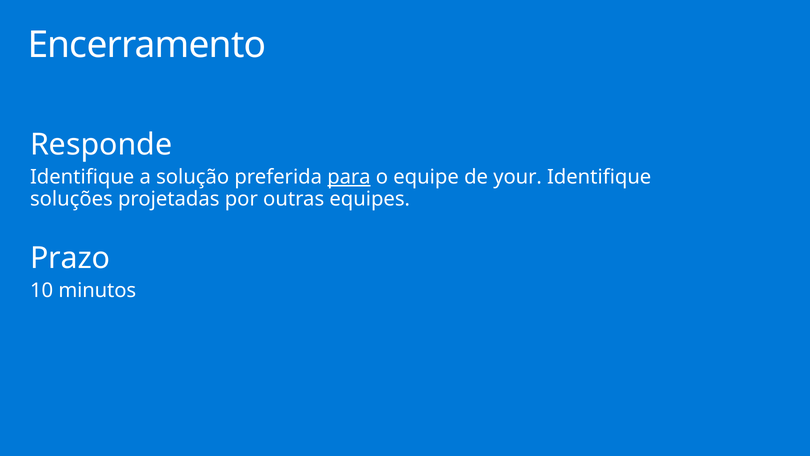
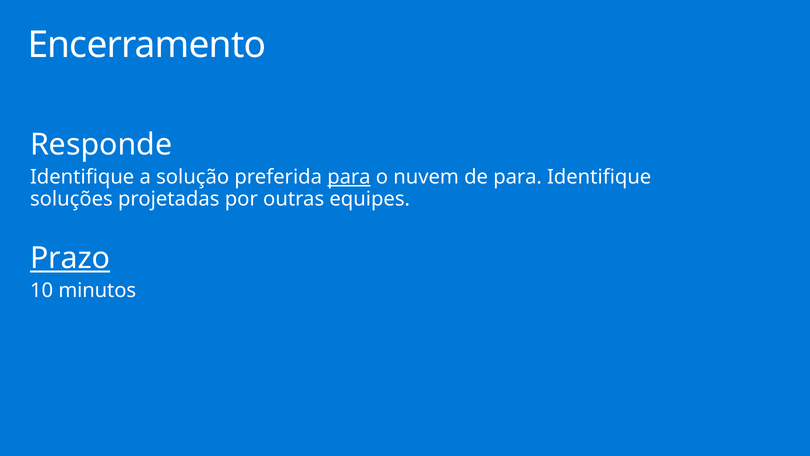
equipe: equipe -> nuvem
de your: your -> para
Prazo underline: none -> present
